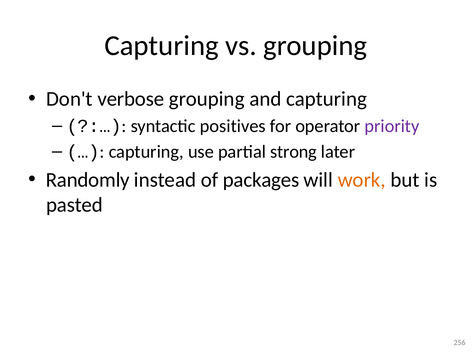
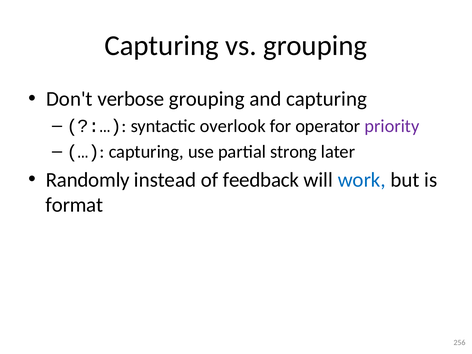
positives: positives -> overlook
packages: packages -> feedback
work colour: orange -> blue
pasted: pasted -> format
